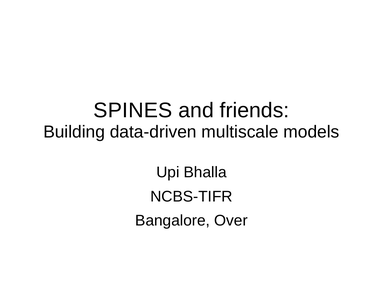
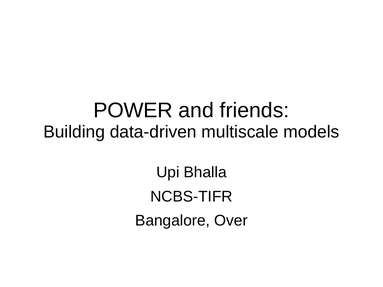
SPINES: SPINES -> POWER
